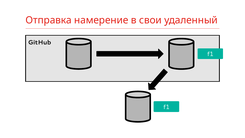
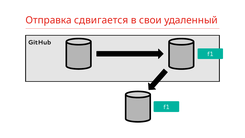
намерение: намерение -> сдвигается
